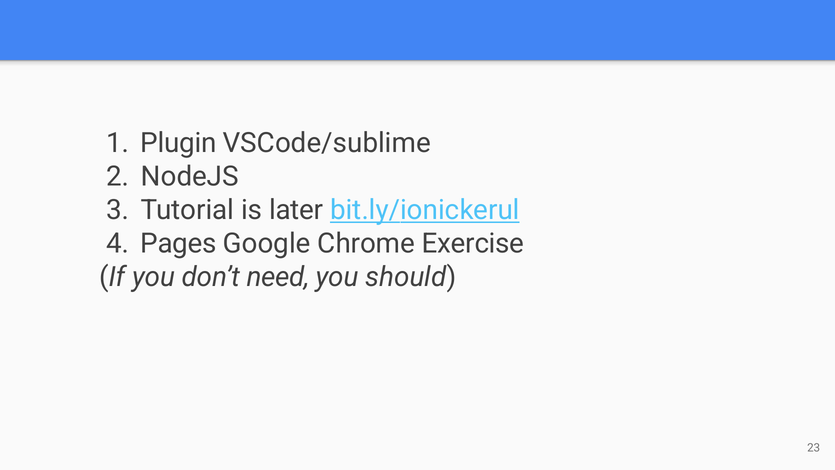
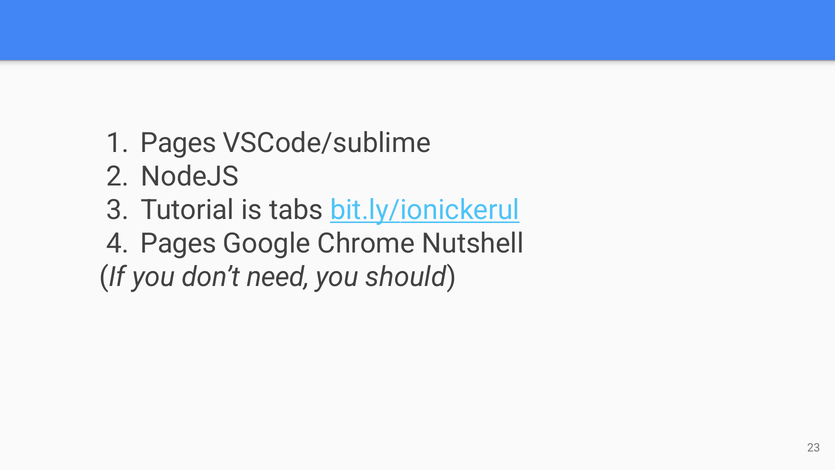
Plugin at (178, 143): Plugin -> Pages
later: later -> tabs
Exercise: Exercise -> Nutshell
